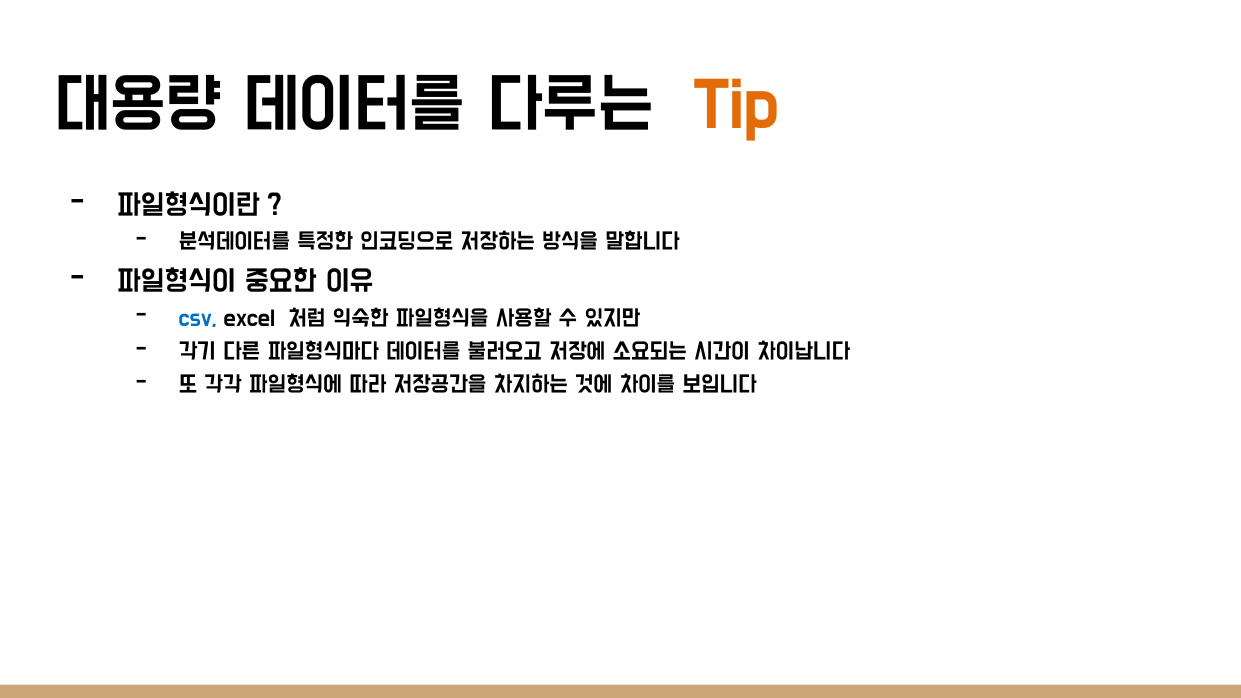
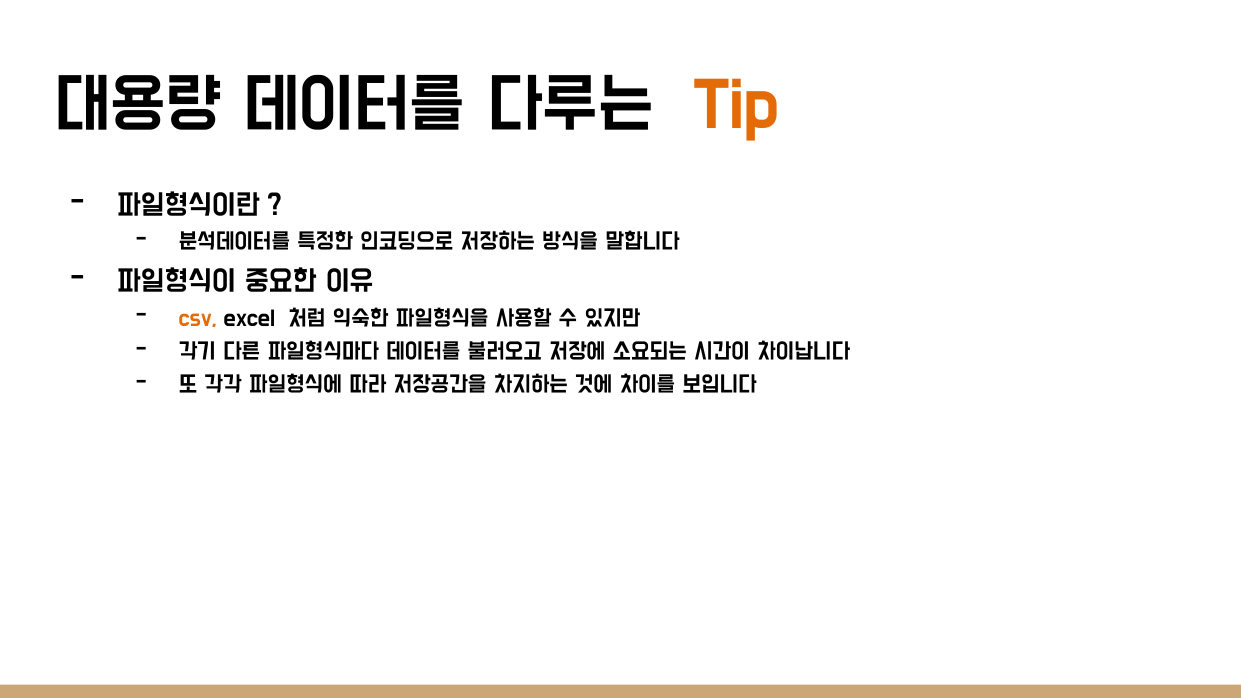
csv colour: blue -> orange
